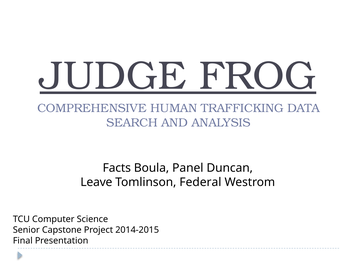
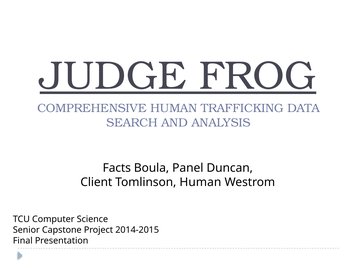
Leave: Leave -> Client
Tomlinson Federal: Federal -> Human
